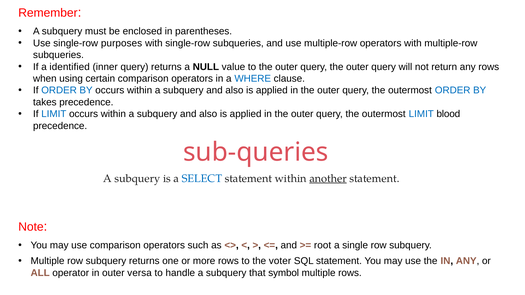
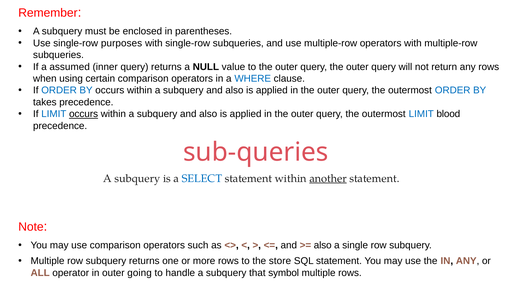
identified: identified -> assumed
occurs at (84, 114) underline: none -> present
root at (323, 246): root -> also
voter: voter -> store
versa: versa -> going
